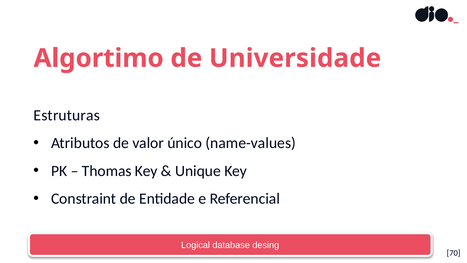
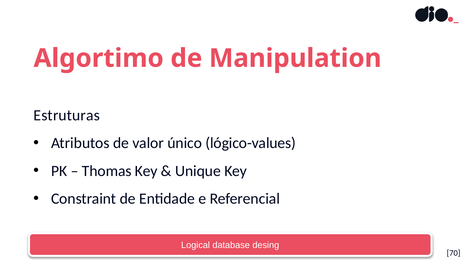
Universidade: Universidade -> Manipulation
name-values: name-values -> lógico-values
